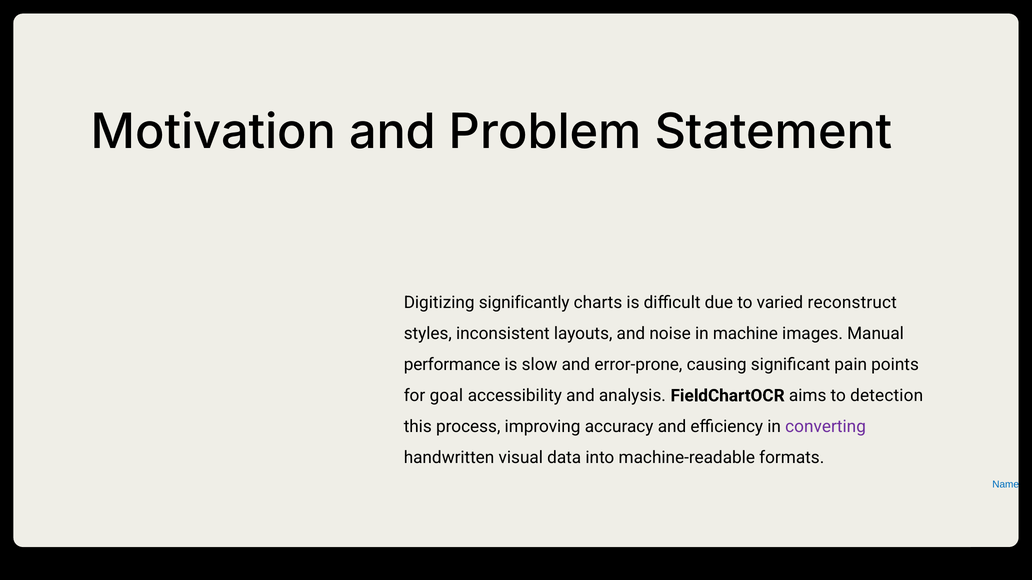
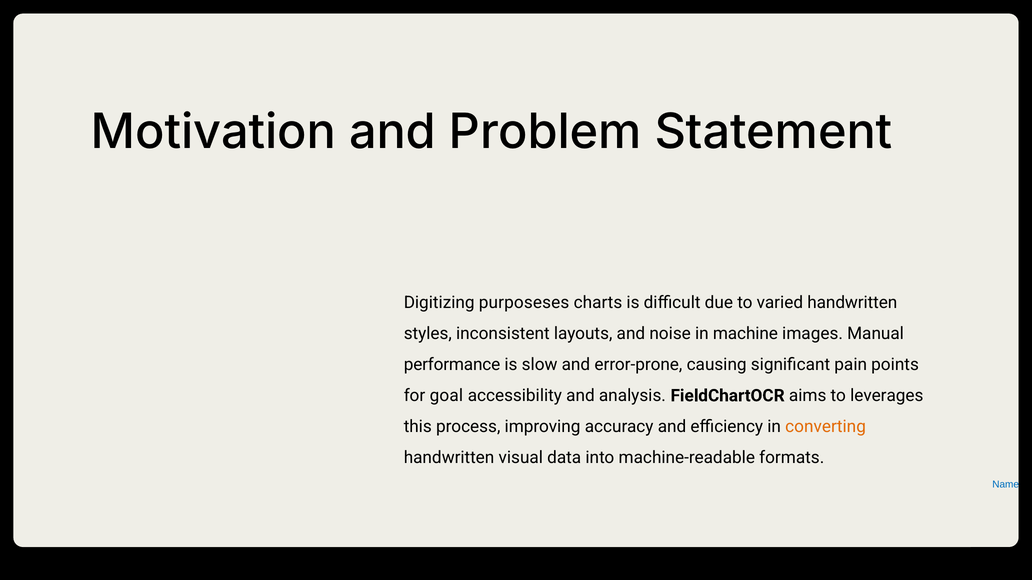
significantly: significantly -> purposeses
varied reconstruct: reconstruct -> handwritten
detection: detection -> leverages
converting colour: purple -> orange
